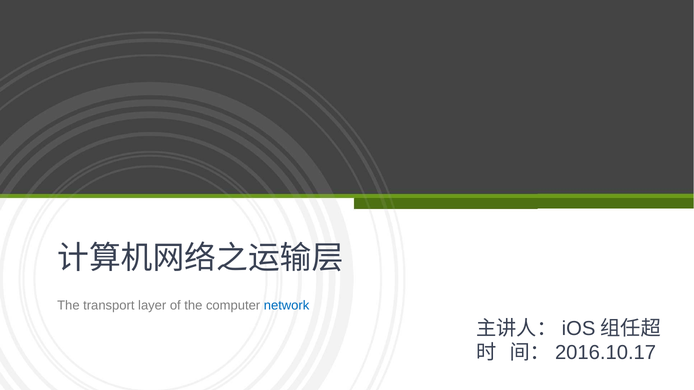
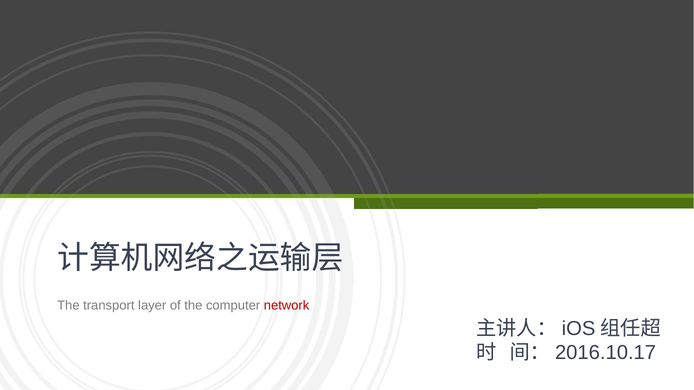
network colour: blue -> red
